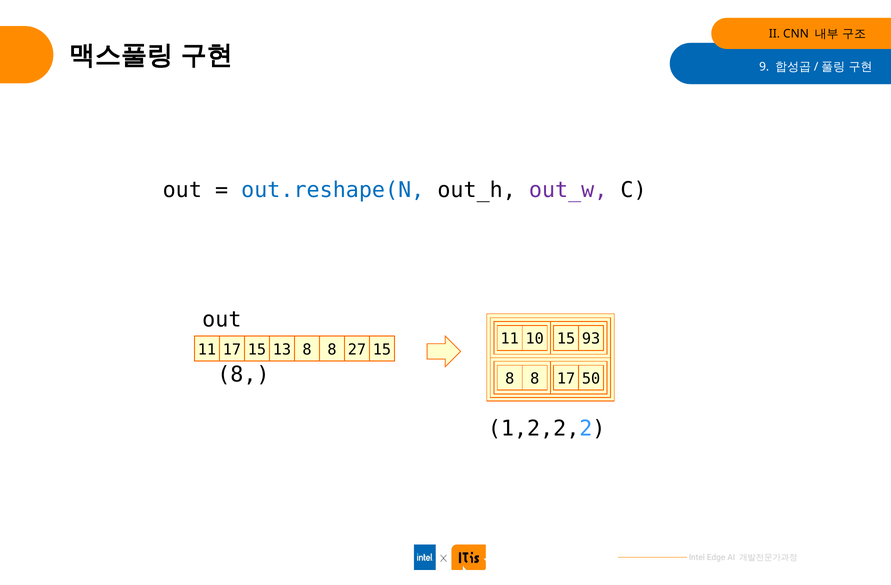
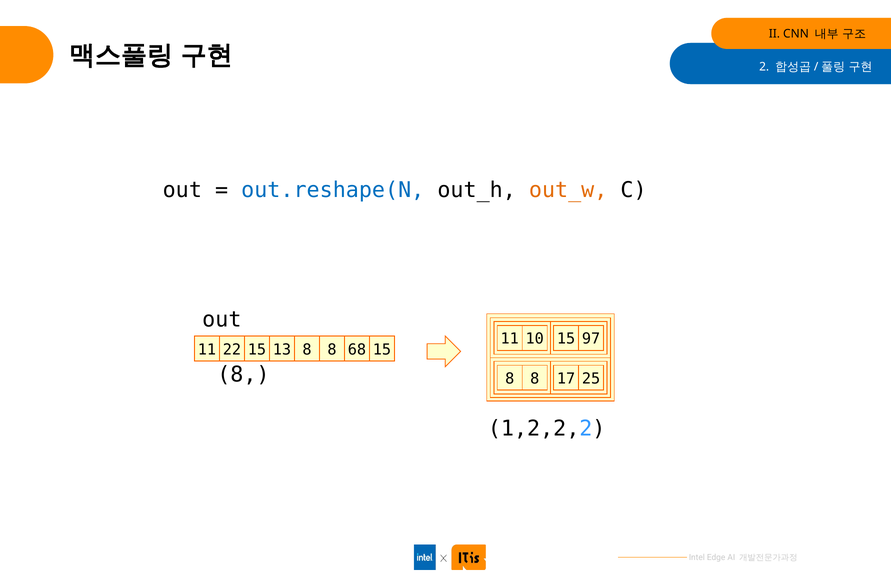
9: 9 -> 2
out_w colour: purple -> orange
93: 93 -> 97
11 17: 17 -> 22
27: 27 -> 68
50: 50 -> 25
